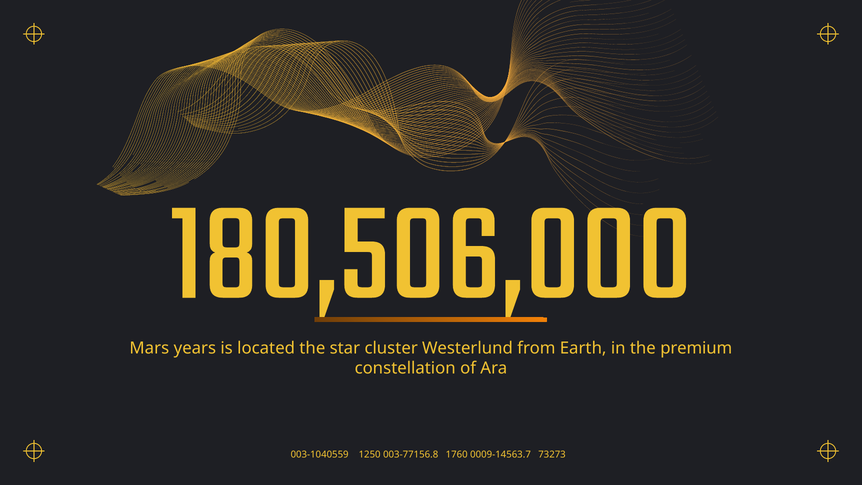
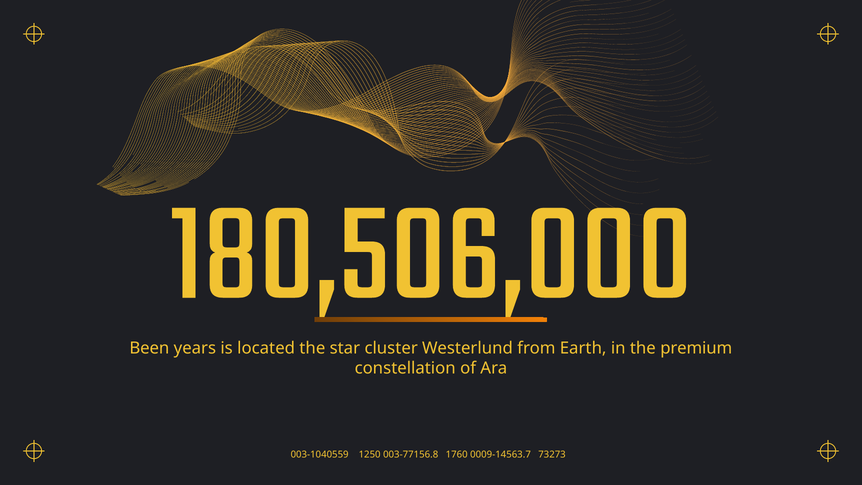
Mars: Mars -> Been
